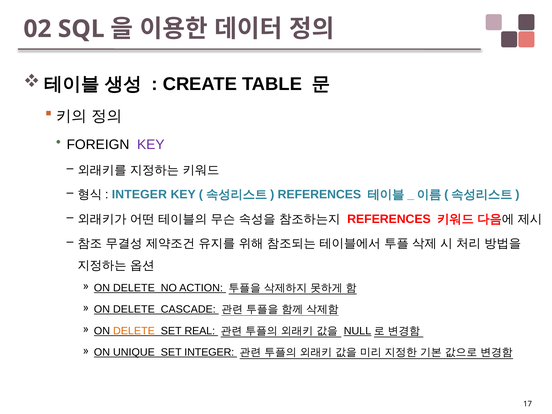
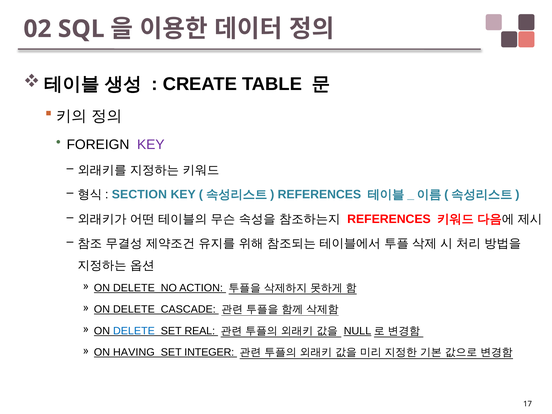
INTEGER at (139, 194): INTEGER -> SECTION
DELETE at (134, 331) colour: orange -> blue
UNIQUE: UNIQUE -> HAVING
